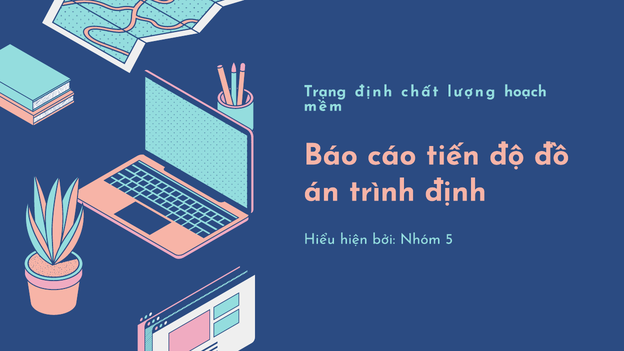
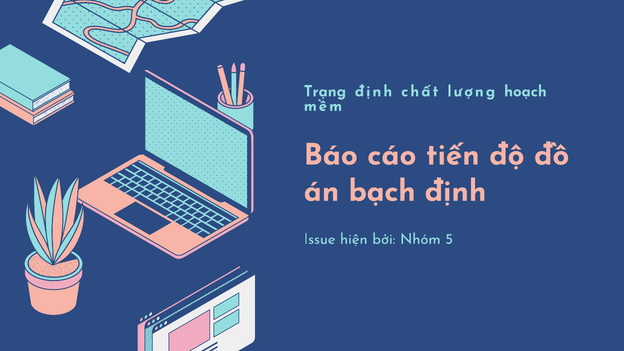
trình: trình -> bạch
Hiểu: Hiểu -> Issue
